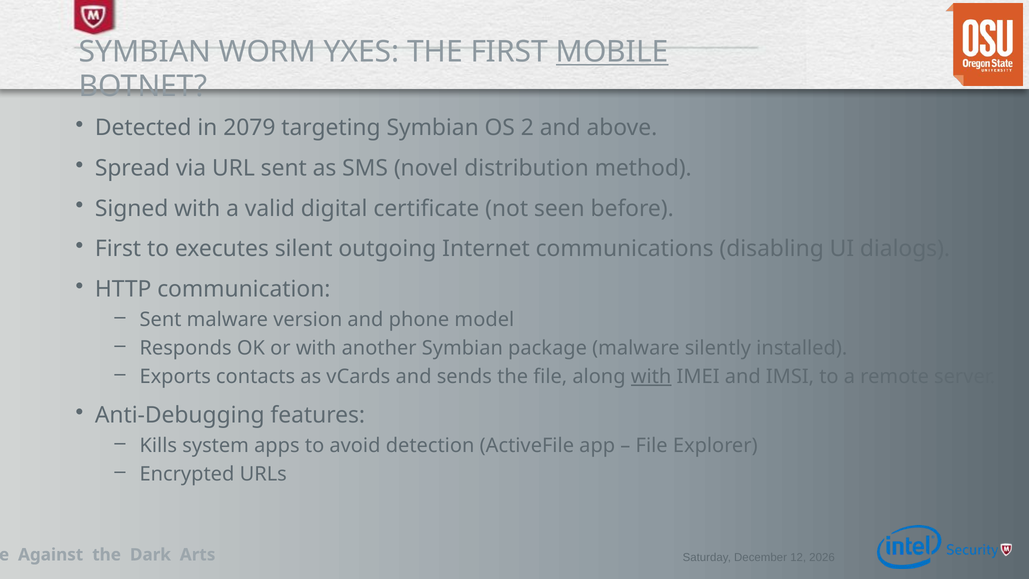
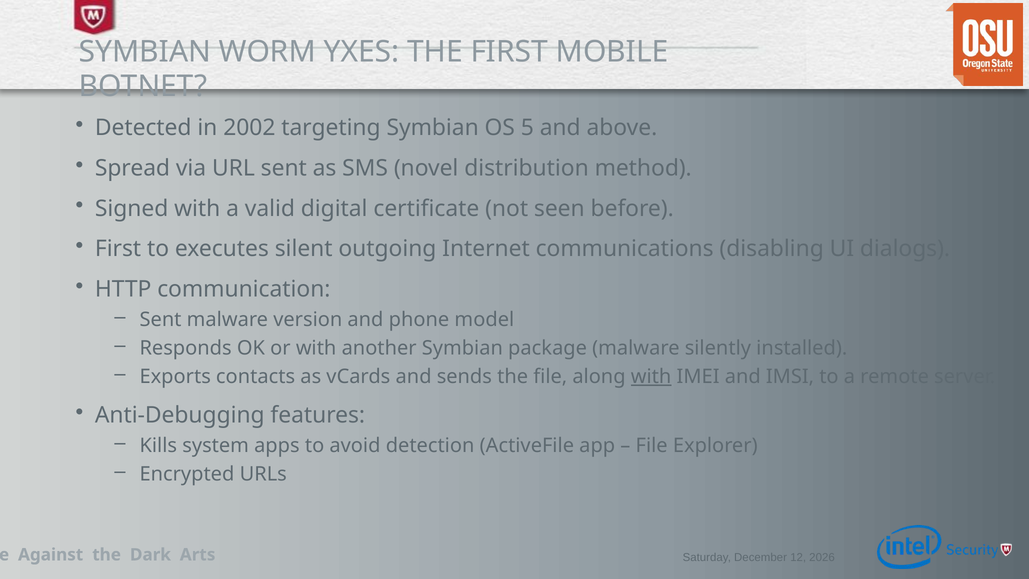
MOBILE underline: present -> none
2079: 2079 -> 2002
2: 2 -> 5
